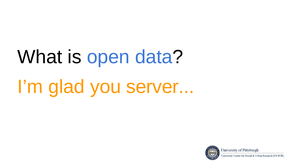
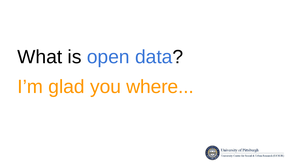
server: server -> where
